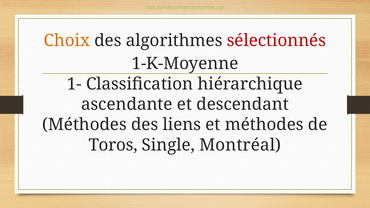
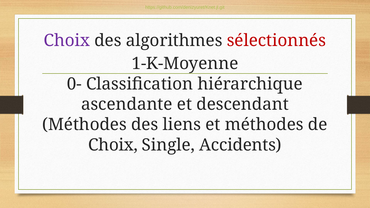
Choix at (67, 41) colour: orange -> purple
1-: 1- -> 0-
Toros at (113, 145): Toros -> Choix
Montréal: Montréal -> Accidents
